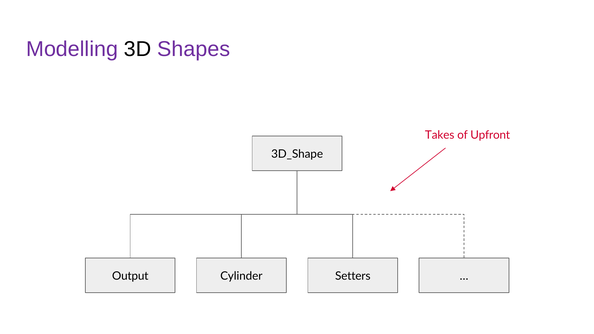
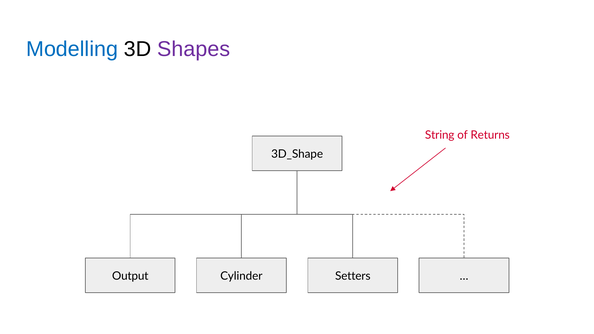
Modelling colour: purple -> blue
Takes: Takes -> String
Upfront: Upfront -> Returns
